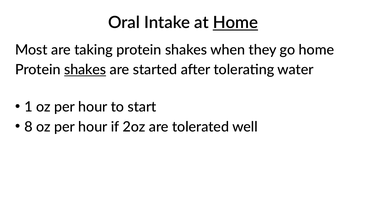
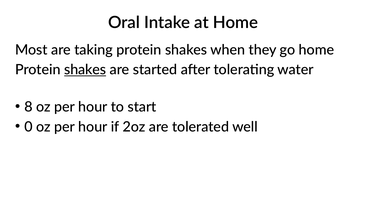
Home at (235, 23) underline: present -> none
1: 1 -> 8
8: 8 -> 0
